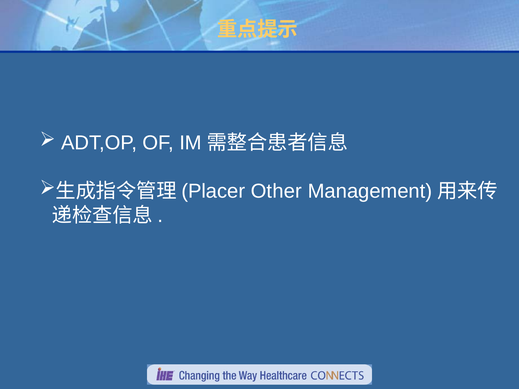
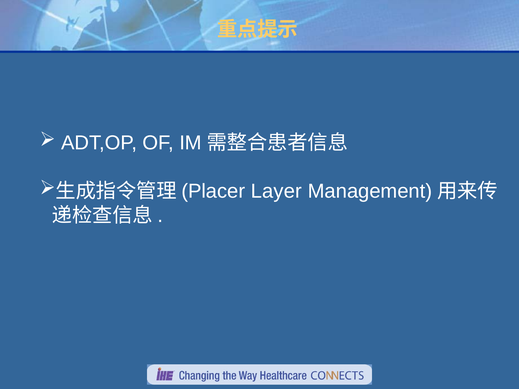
Other: Other -> Layer
